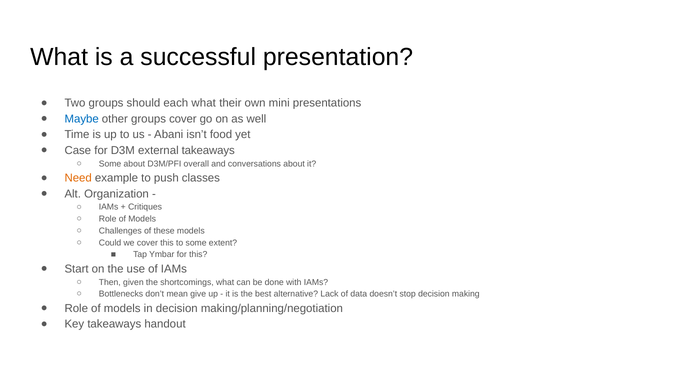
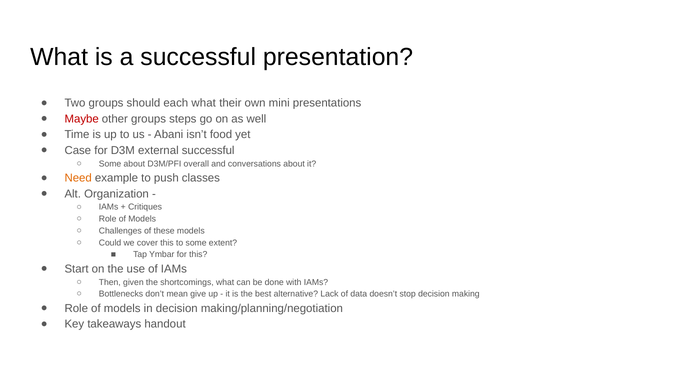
Maybe colour: blue -> red
groups cover: cover -> steps
external takeaways: takeaways -> successful
